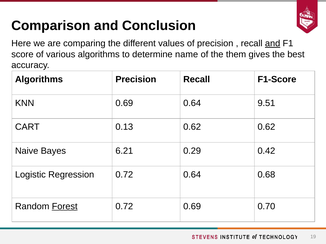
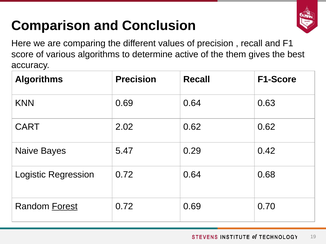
and at (273, 44) underline: present -> none
name: name -> active
9.51: 9.51 -> 0.63
0.13: 0.13 -> 2.02
6.21: 6.21 -> 5.47
